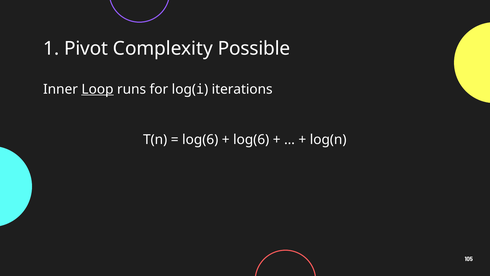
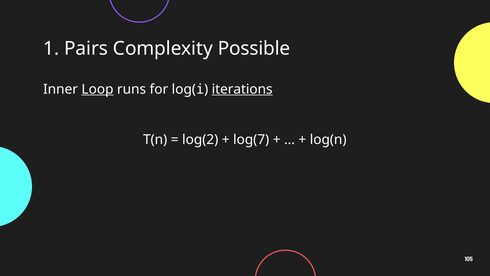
Pivot: Pivot -> Pairs
iterations underline: none -> present
log(6 at (200, 139): log(6 -> log(2
log(6 at (251, 139): log(6 -> log(7
